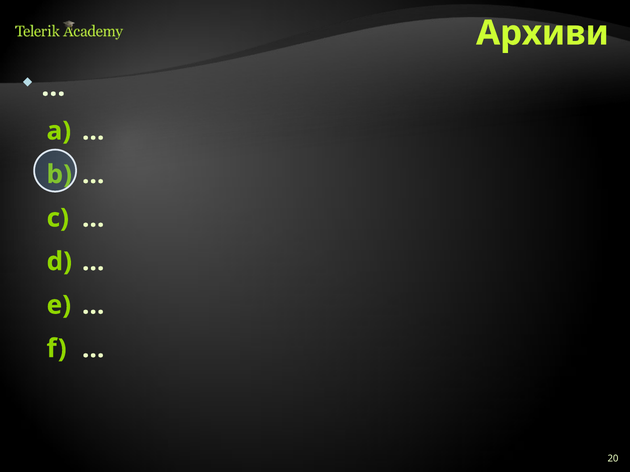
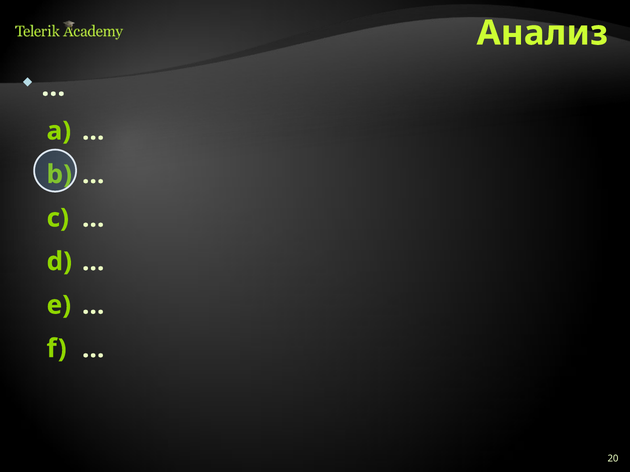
Архиви: Архиви -> Анализ
